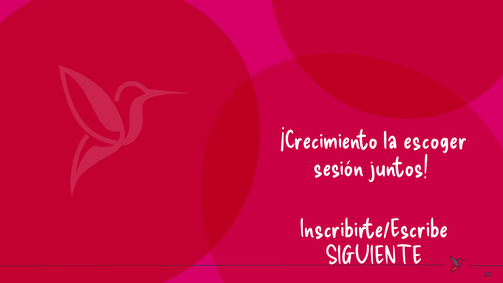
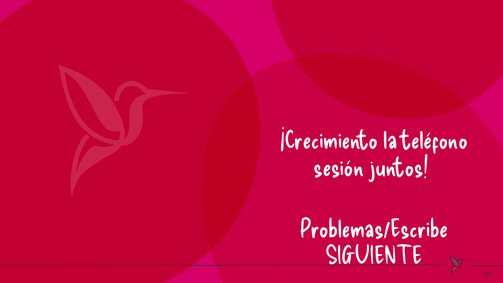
escoger: escoger -> teléfono
Inscribirte/Escribe: Inscribirte/Escribe -> Problemas/Escribe
